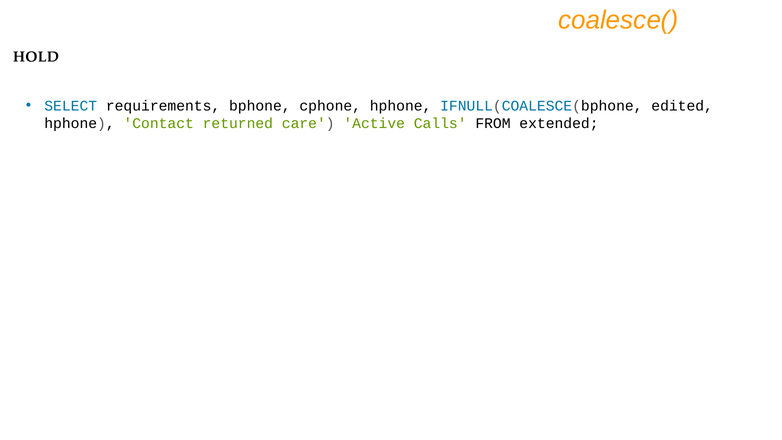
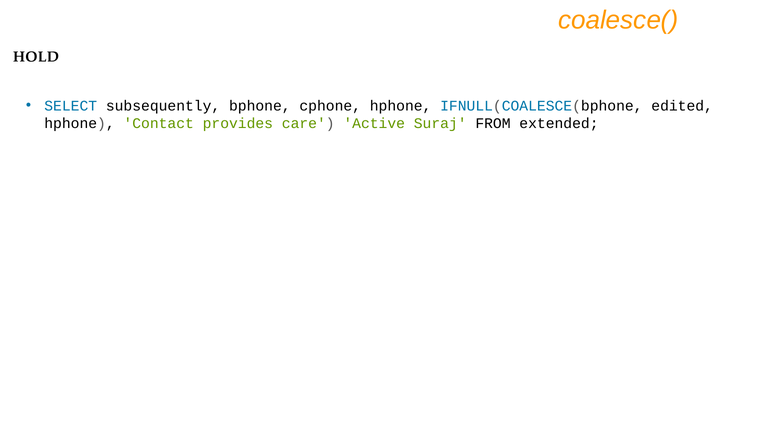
requirements: requirements -> subsequently
returned: returned -> provides
Calls: Calls -> Suraj
